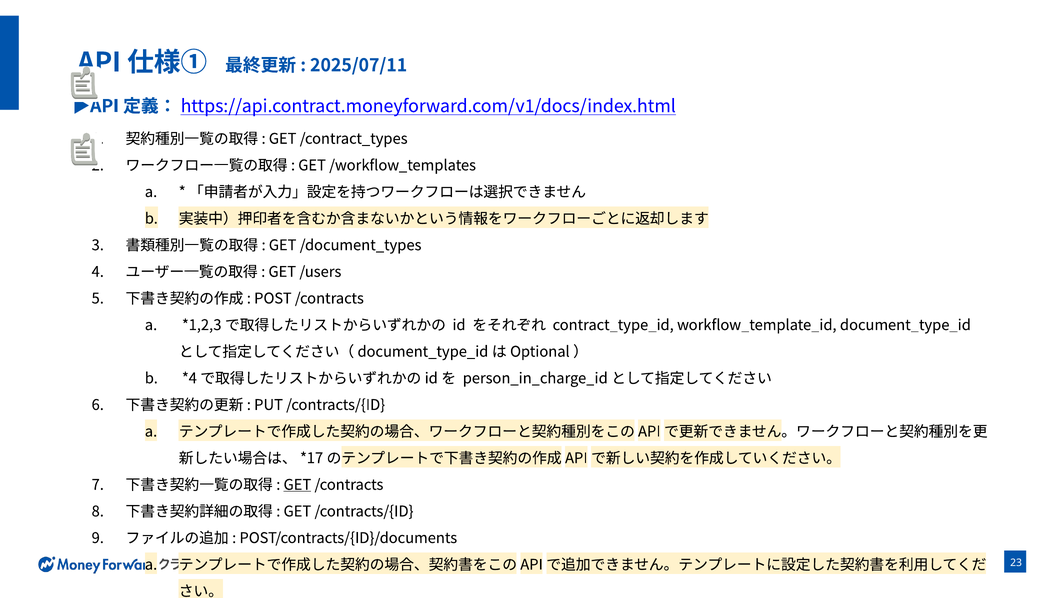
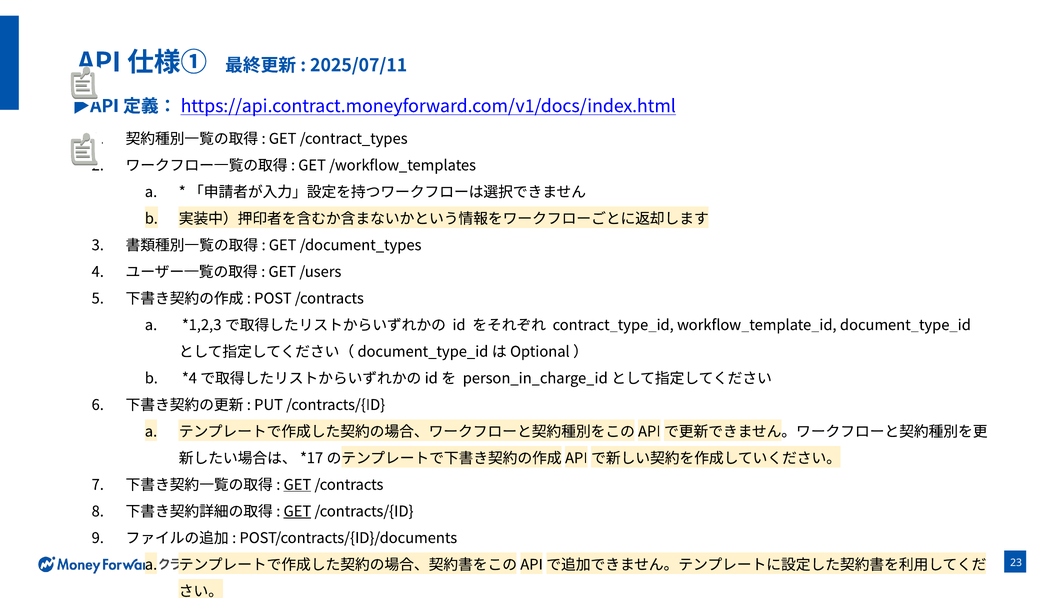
GET at (297, 512) underline: none -> present
